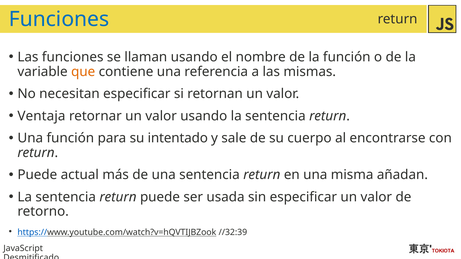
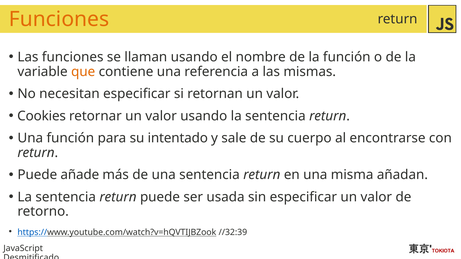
Funciones at (59, 19) colour: blue -> orange
Ventaja: Ventaja -> Cookies
actual: actual -> añade
